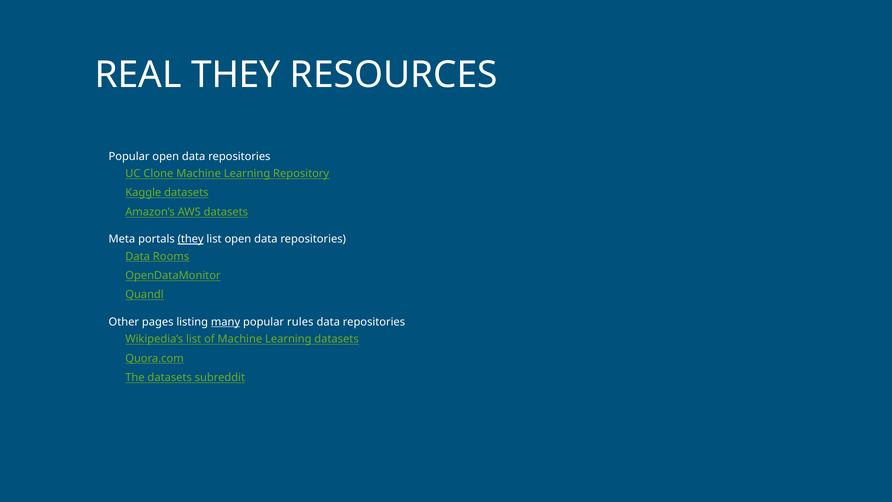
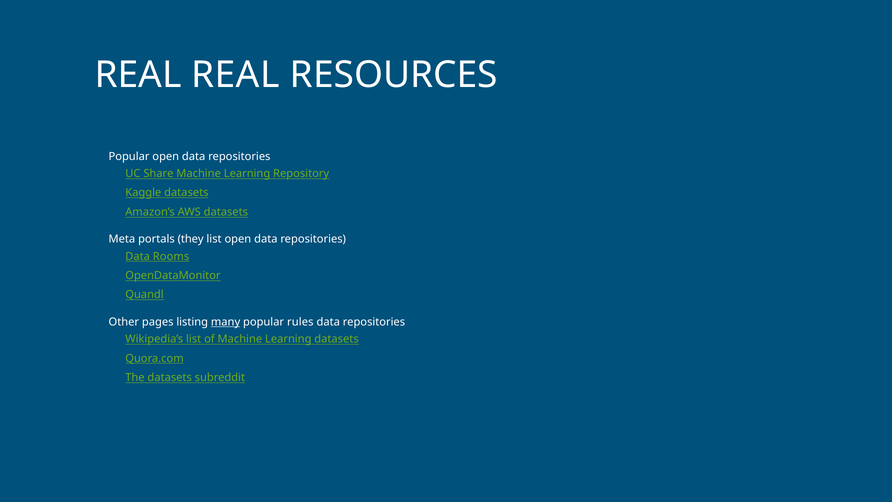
REAL THEY: THEY -> REAL
Clone: Clone -> Share
they at (191, 239) underline: present -> none
